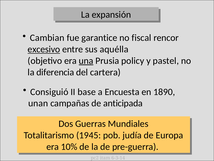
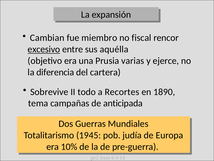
garantice: garantice -> miembro
una underline: present -> none
policy: policy -> varias
pastel: pastel -> ejerce
Consiguió: Consiguió -> Sobrevive
base: base -> todo
Encuesta: Encuesta -> Recortes
unan: unan -> tema
